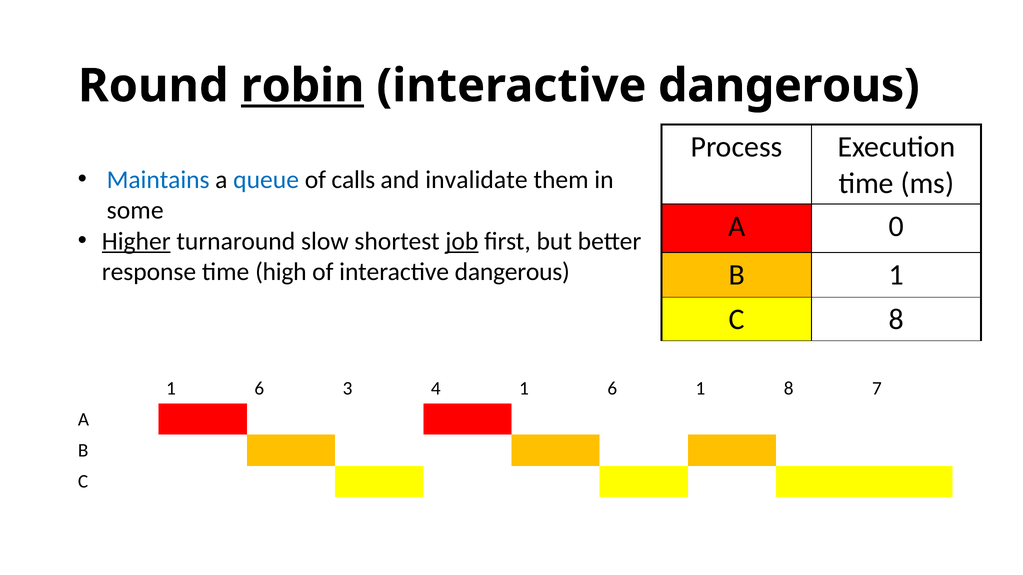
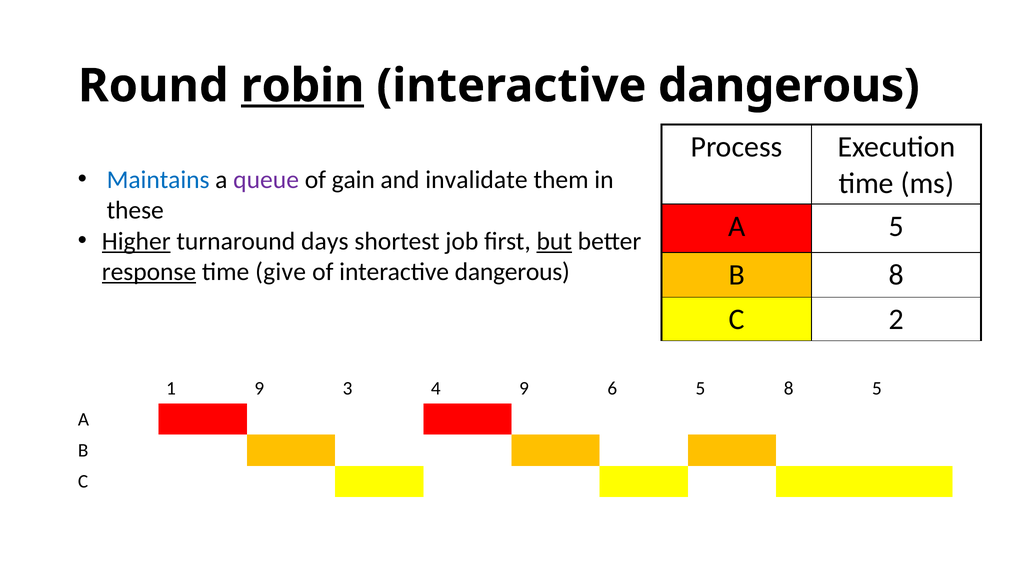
queue colour: blue -> purple
calls: calls -> gain
some: some -> these
A 0: 0 -> 5
slow: slow -> days
job underline: present -> none
but underline: none -> present
response underline: none -> present
high: high -> give
B 1: 1 -> 8
C 8: 8 -> 2
6 at (259, 389): 6 -> 9
4 1: 1 -> 9
6 1: 1 -> 5
8 7: 7 -> 5
